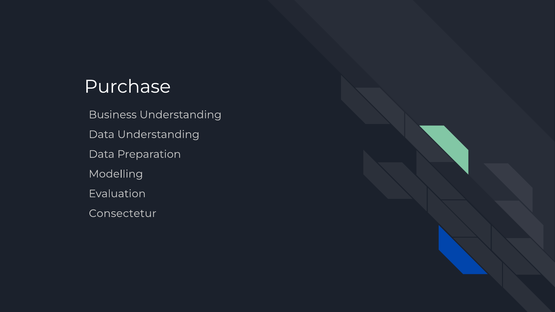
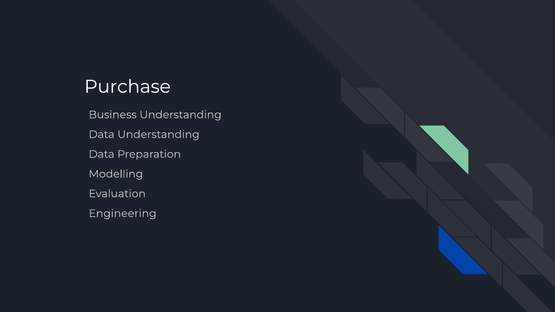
Consectetur: Consectetur -> Engineering
